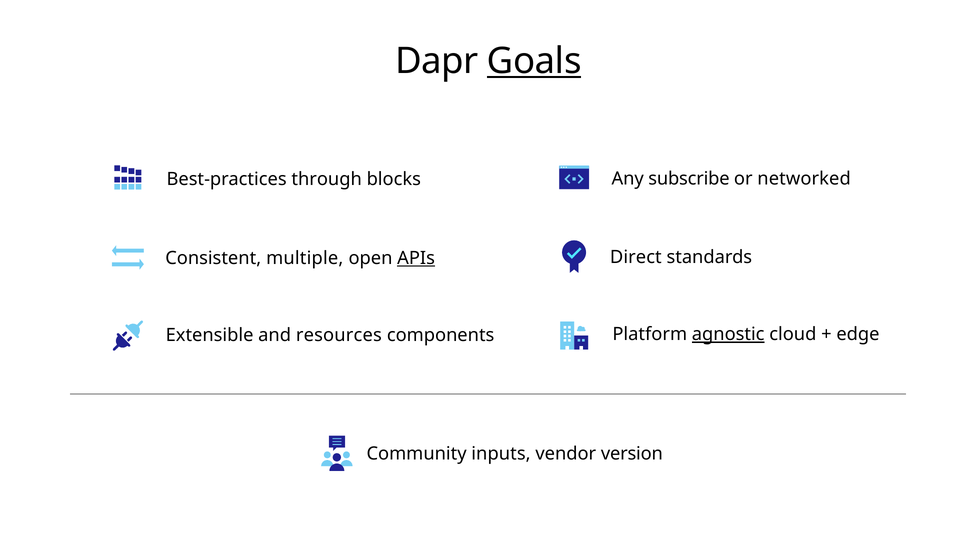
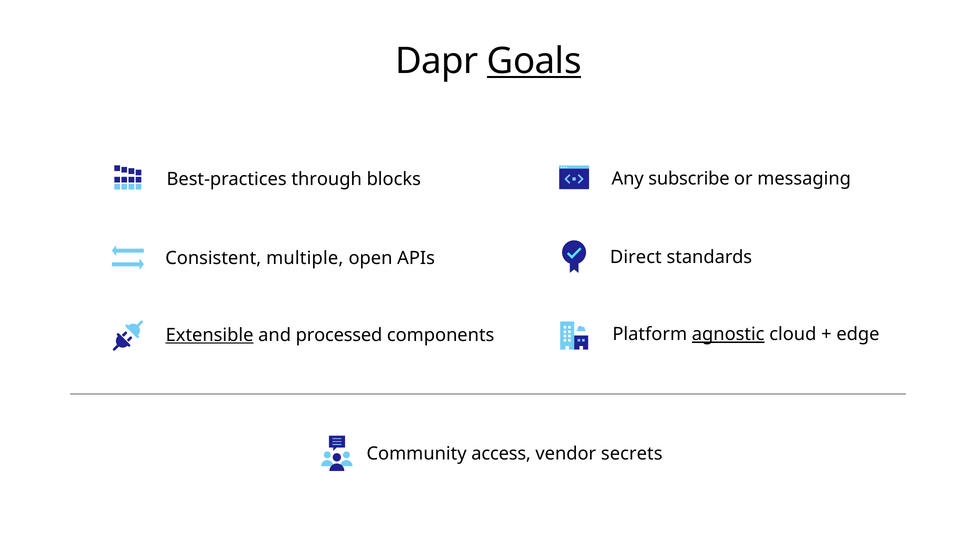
networked: networked -> messaging
APIs underline: present -> none
Extensible underline: none -> present
resources: resources -> processed
inputs: inputs -> access
version: version -> secrets
